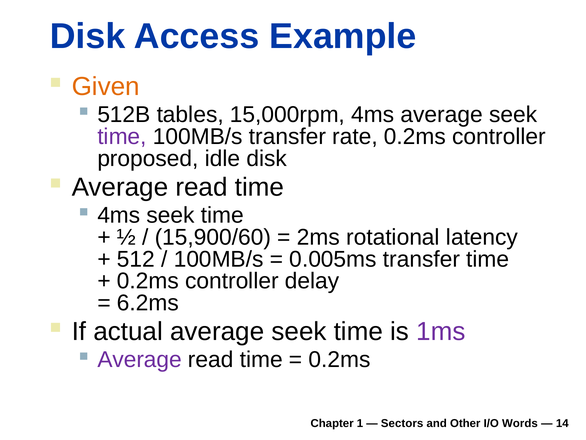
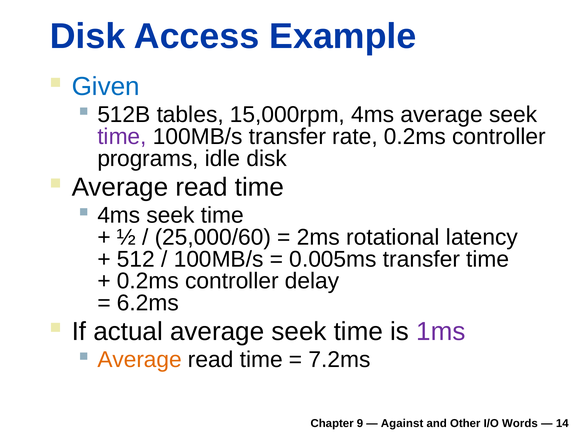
Given colour: orange -> blue
proposed: proposed -> programs
15,900/60: 15,900/60 -> 25,000/60
Average at (140, 359) colour: purple -> orange
0.2ms at (340, 359): 0.2ms -> 7.2ms
1: 1 -> 9
Sectors: Sectors -> Against
